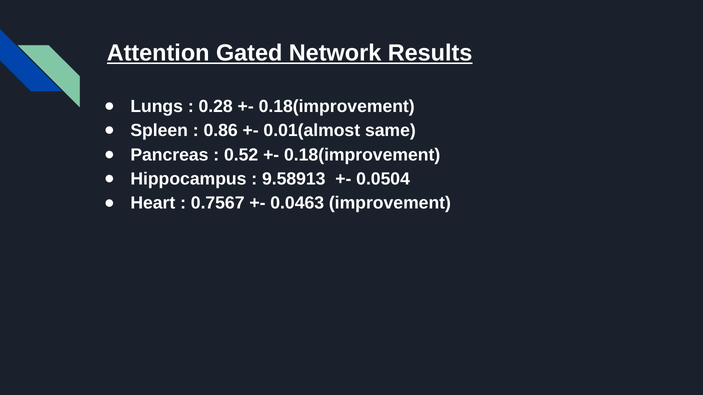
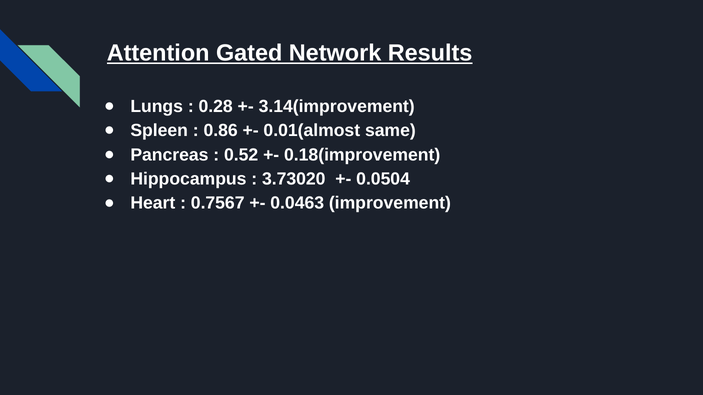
0.18(improvement at (337, 106): 0.18(improvement -> 3.14(improvement
9.58913: 9.58913 -> 3.73020
